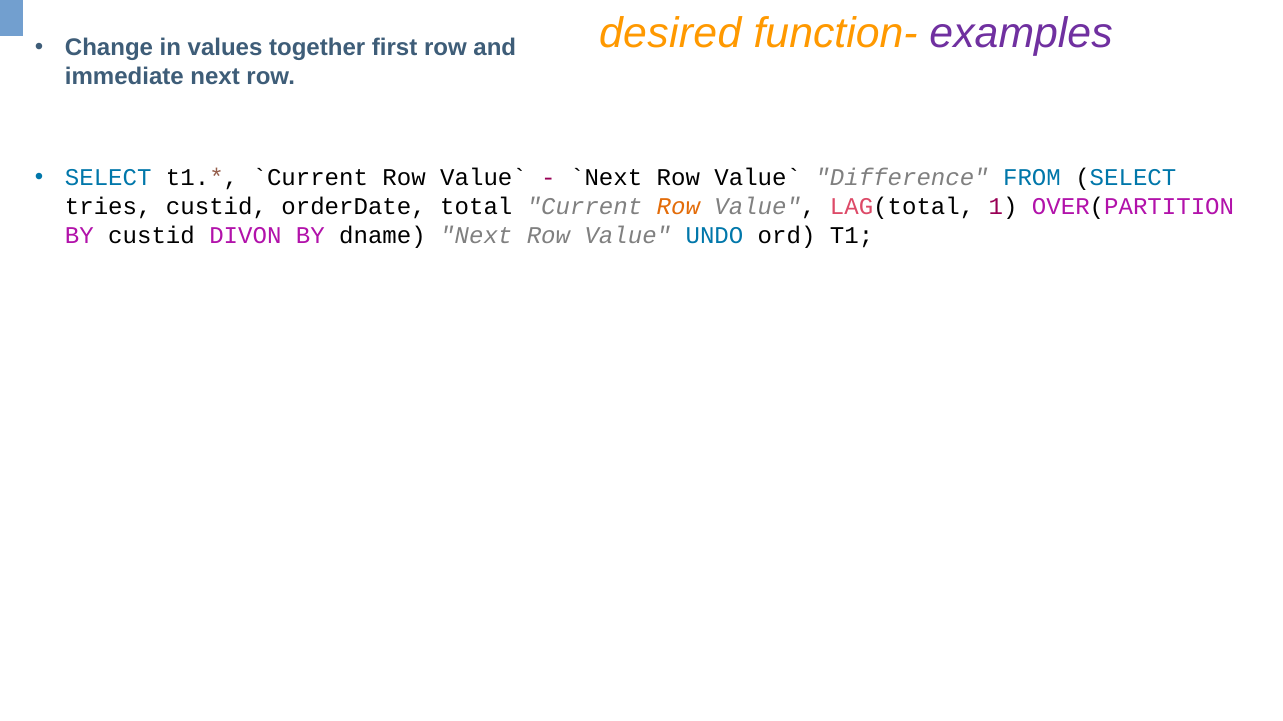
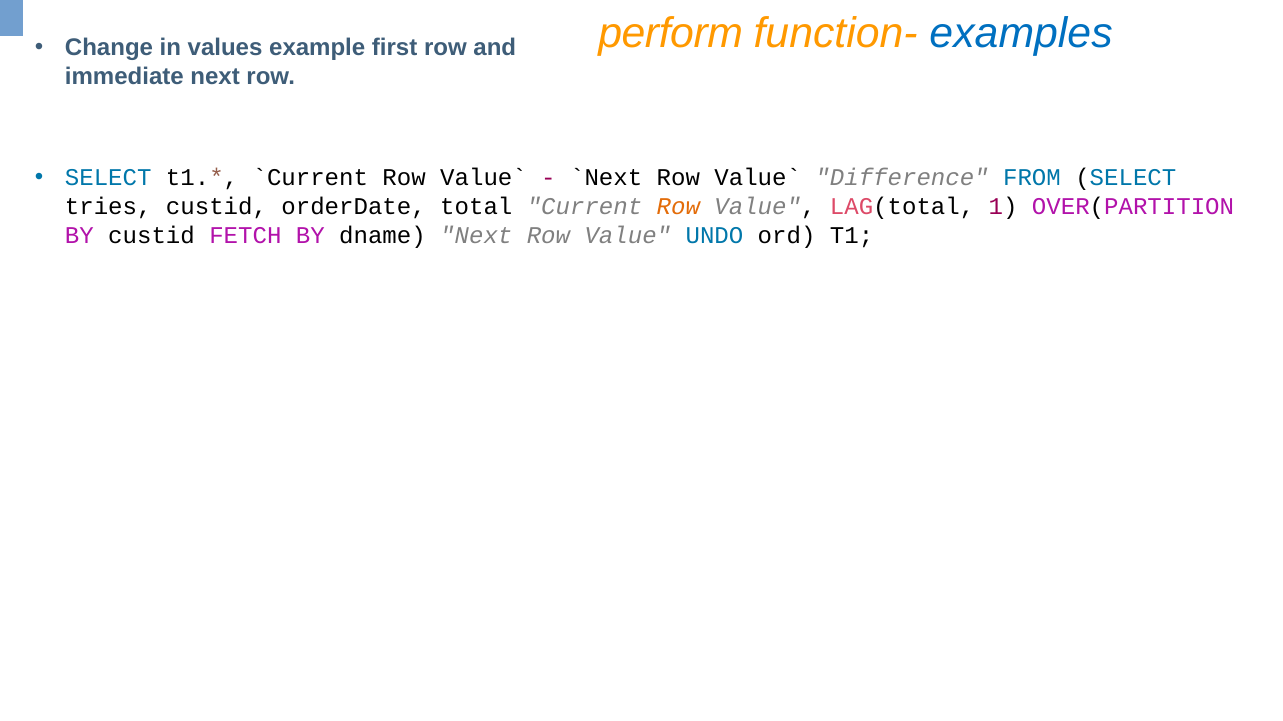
desired: desired -> perform
examples colour: purple -> blue
together: together -> example
DIVON: DIVON -> FETCH
